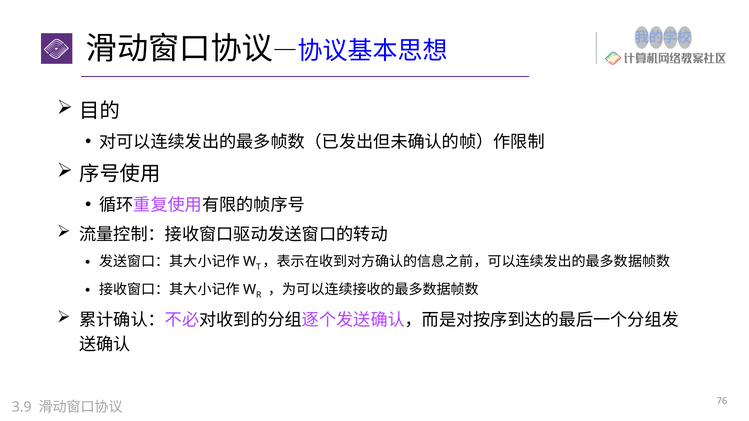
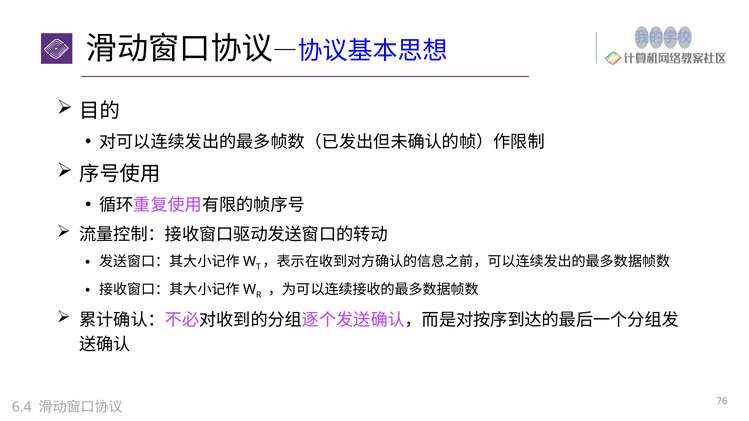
3.9: 3.9 -> 6.4
